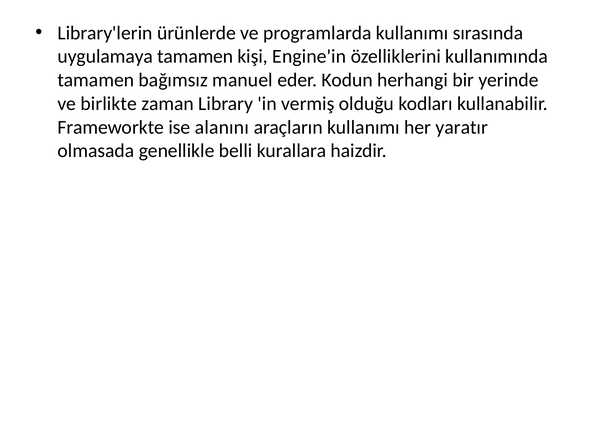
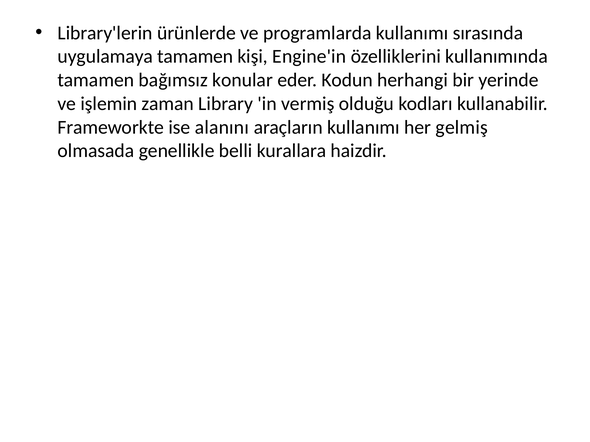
manuel: manuel -> konular
birlikte: birlikte -> işlemin
yaratır: yaratır -> gelmiş
